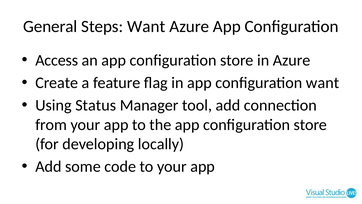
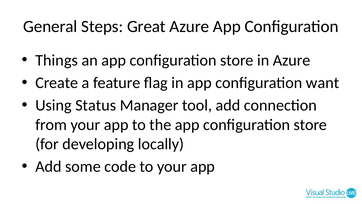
Steps Want: Want -> Great
Access: Access -> Things
